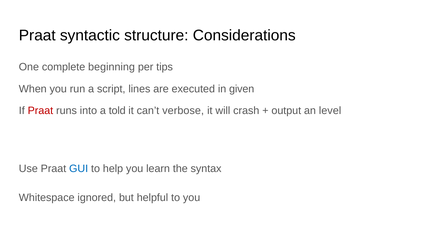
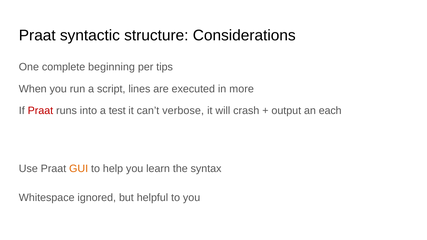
given: given -> more
told: told -> test
level: level -> each
GUI colour: blue -> orange
